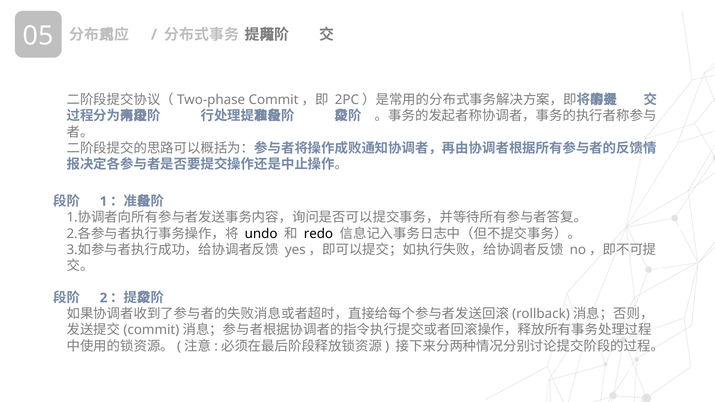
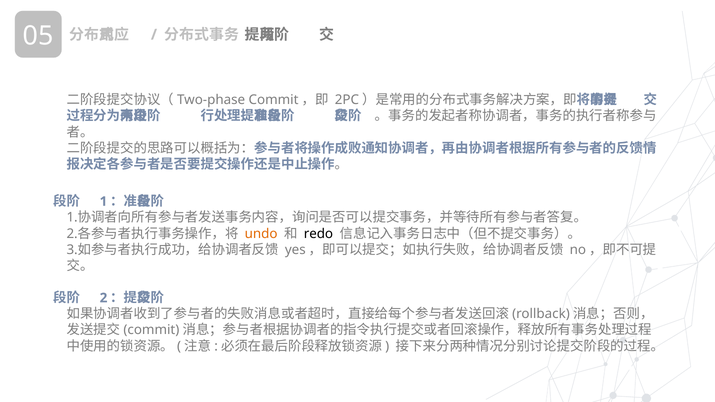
undo colour: black -> orange
